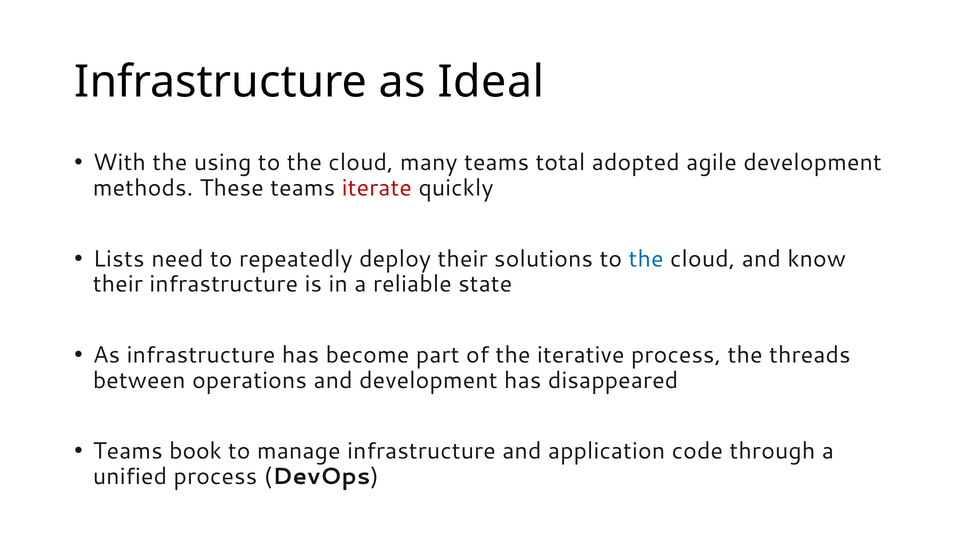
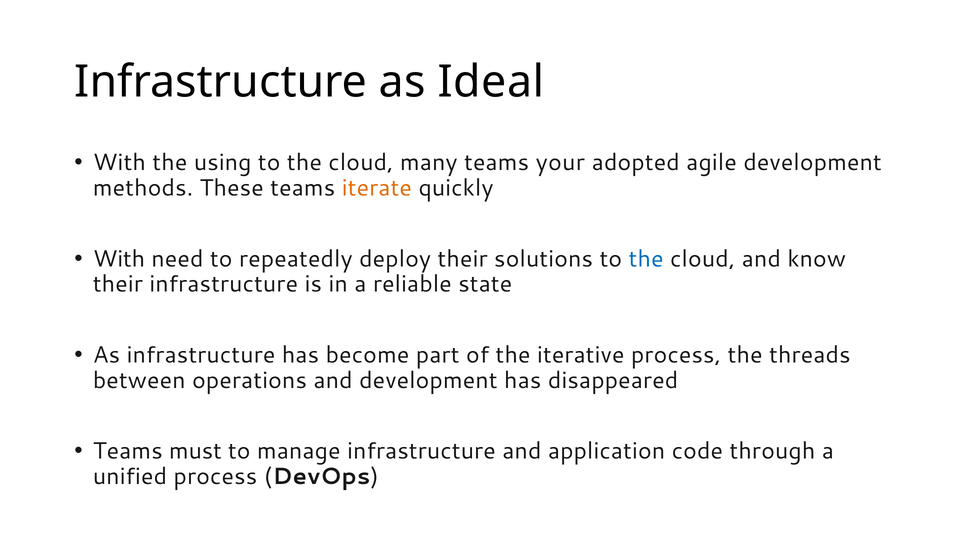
total: total -> your
iterate colour: red -> orange
Lists at (119, 259): Lists -> With
book: book -> must
